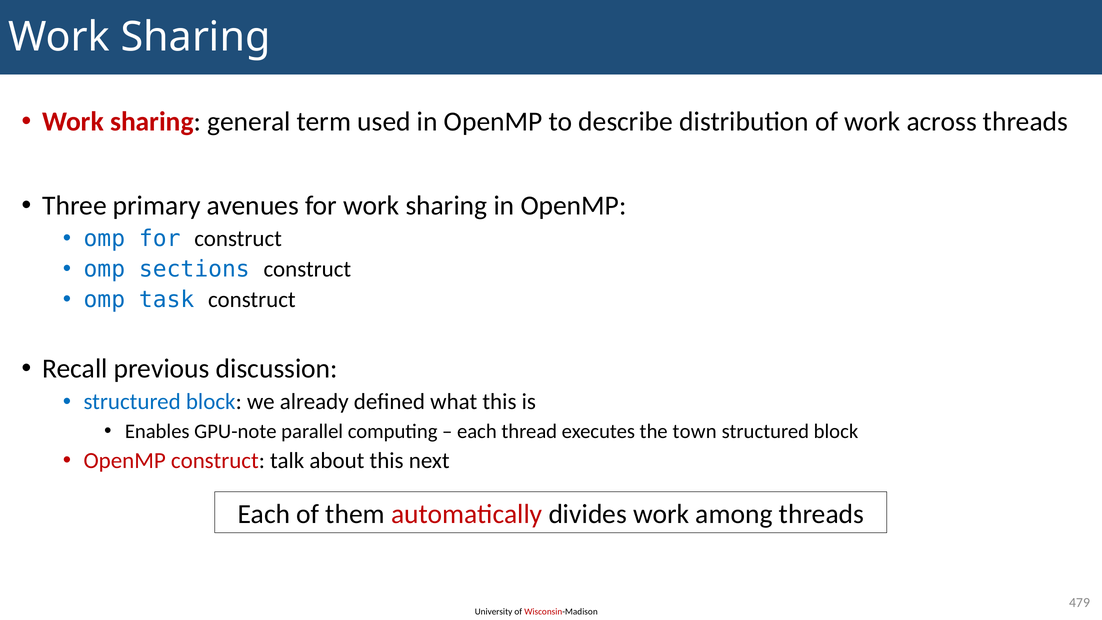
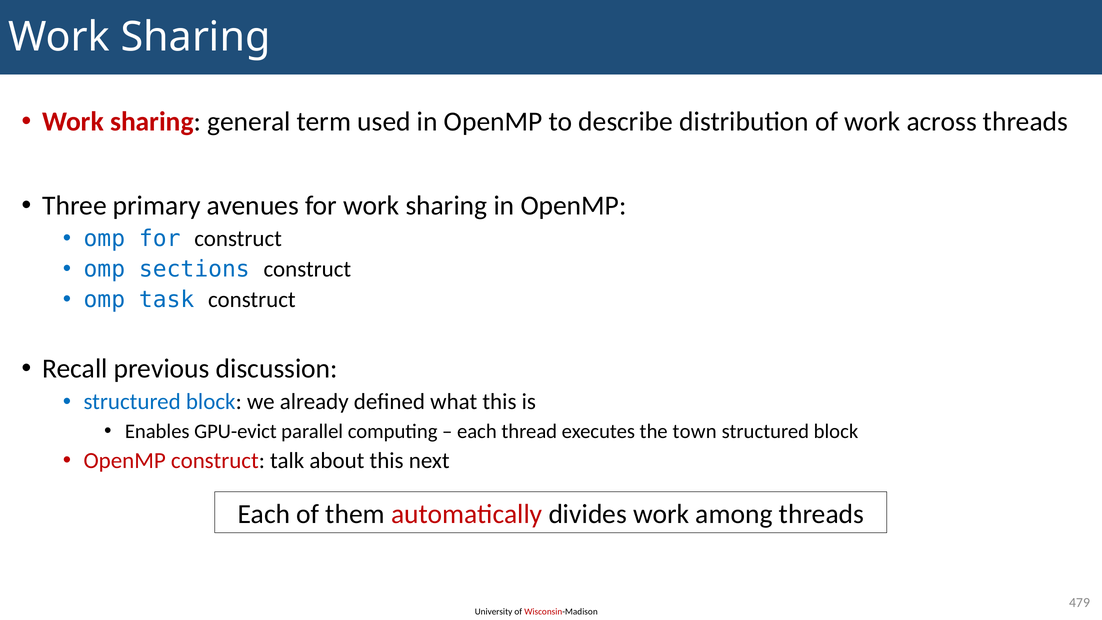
GPU-note: GPU-note -> GPU-evict
